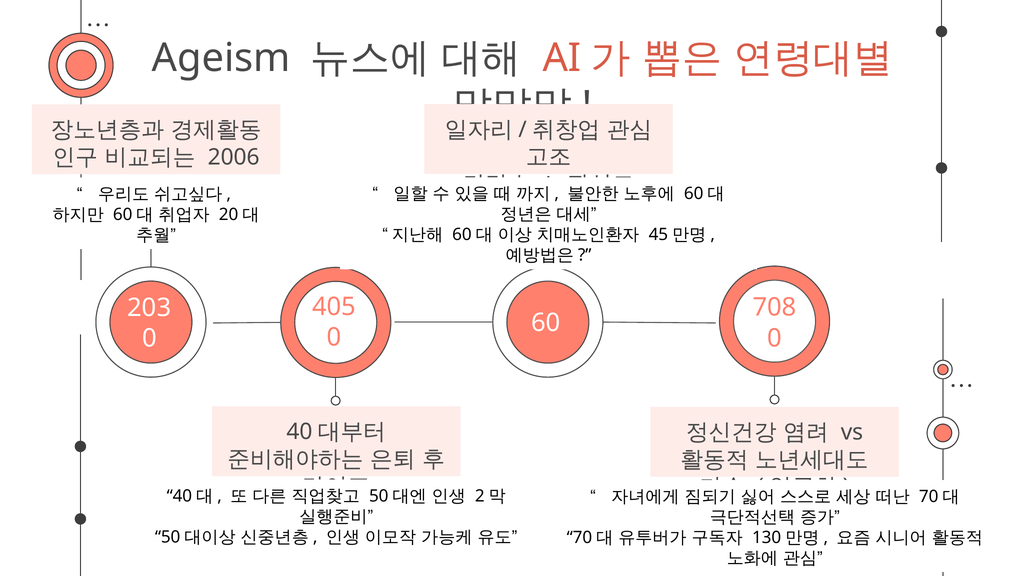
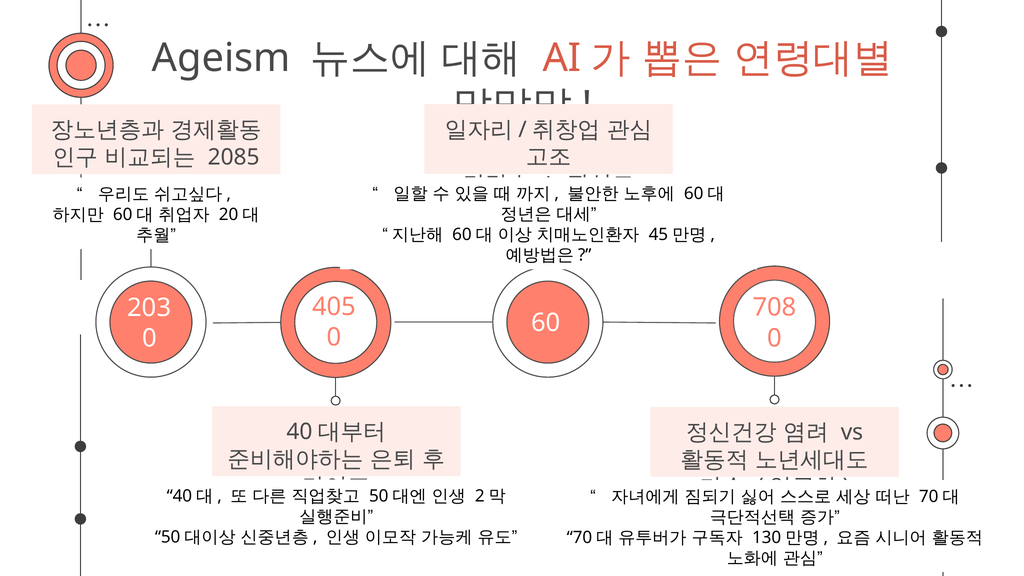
2006: 2006 -> 2085
